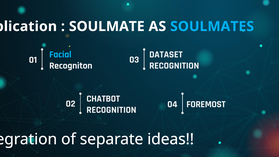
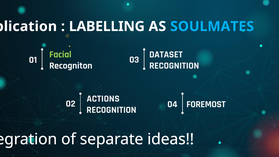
SOULMATE: SOULMATE -> LABELLING
Facial colour: light blue -> light green
CHATBOT: CHATBOT -> ACTIONS
